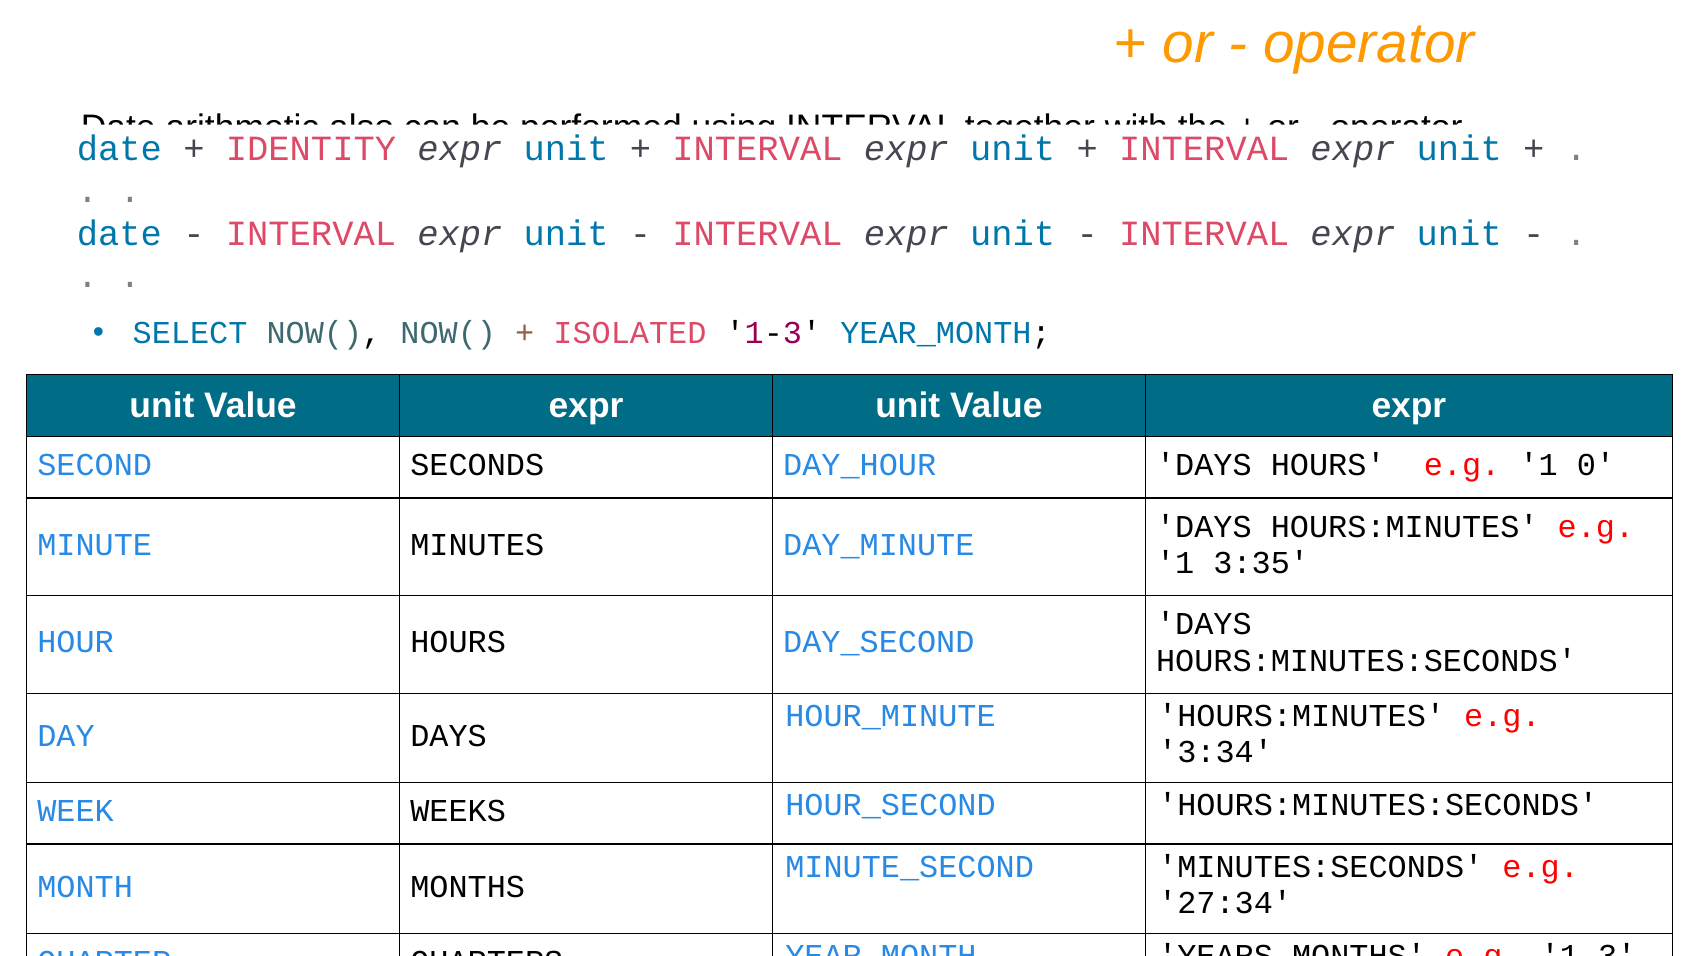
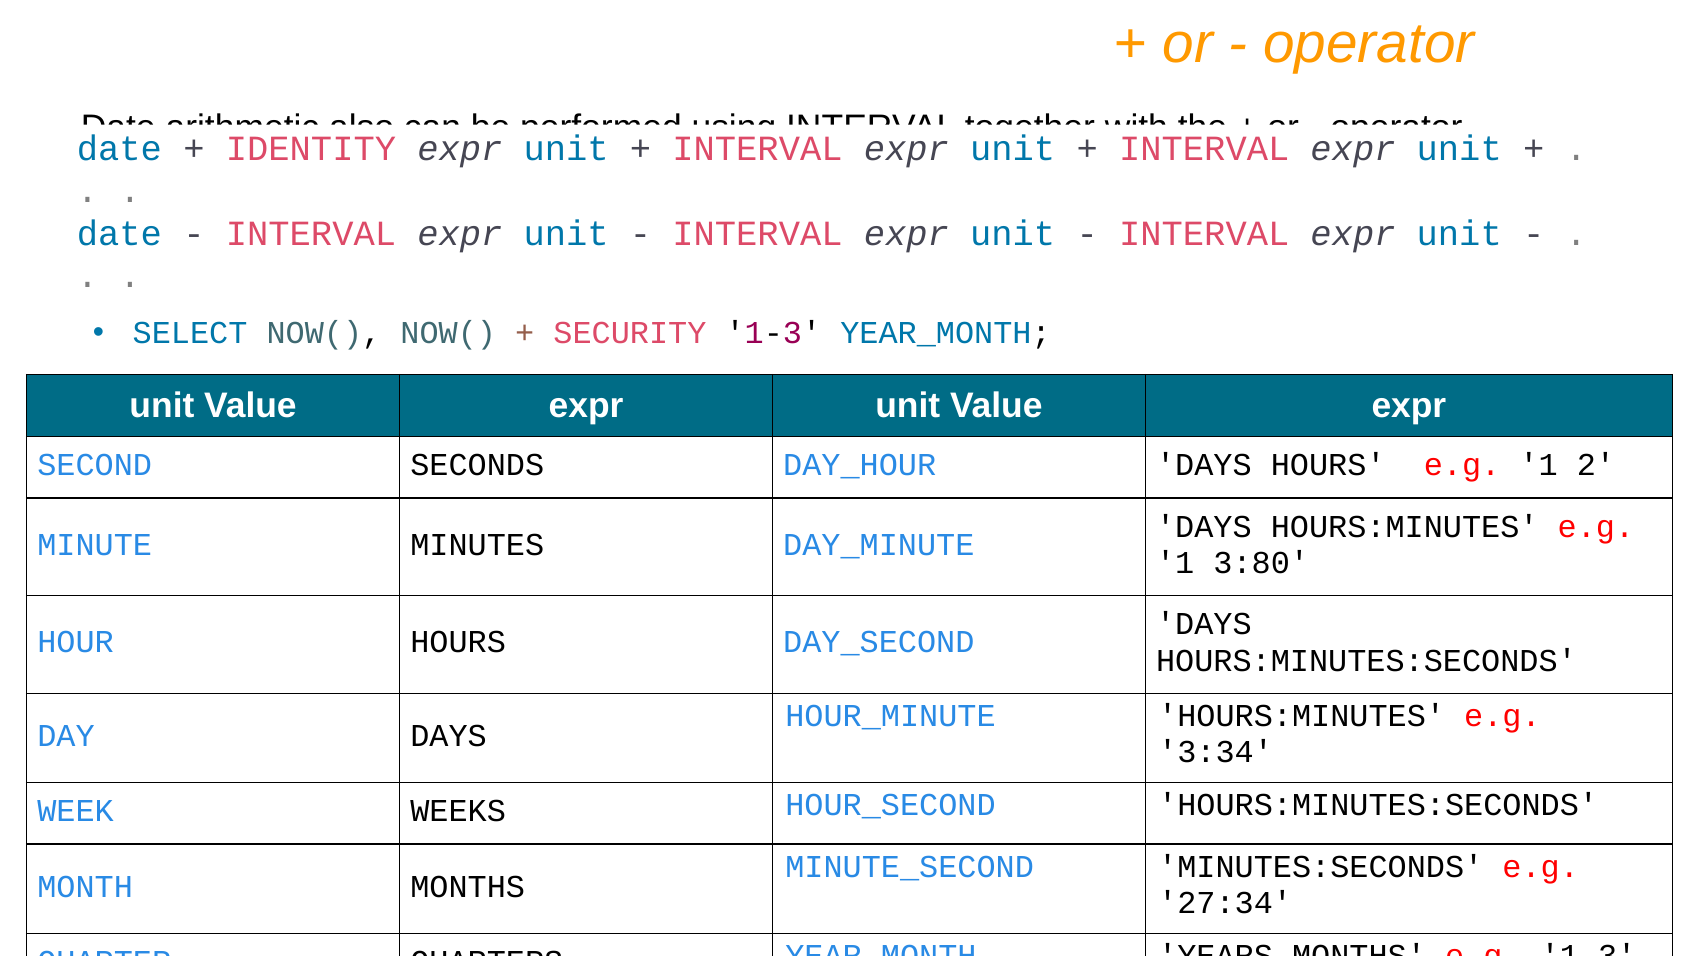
ISOLATED: ISOLATED -> SECURITY
0: 0 -> 2
3:35: 3:35 -> 3:80
